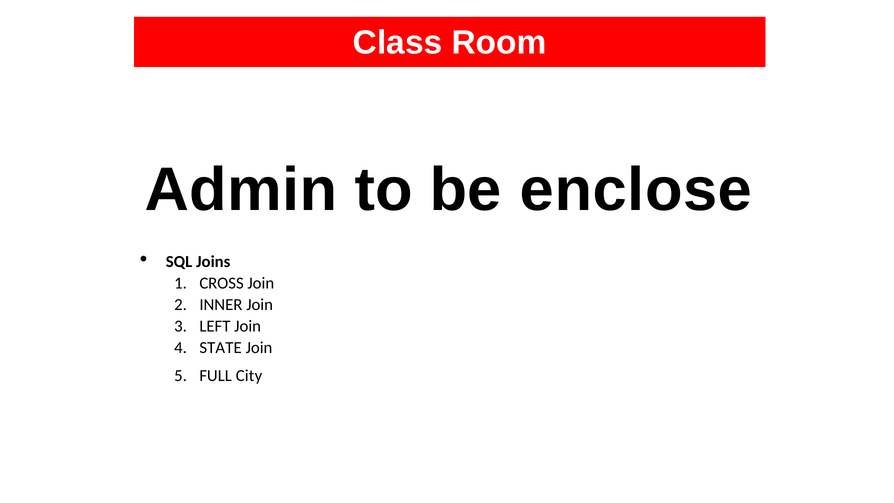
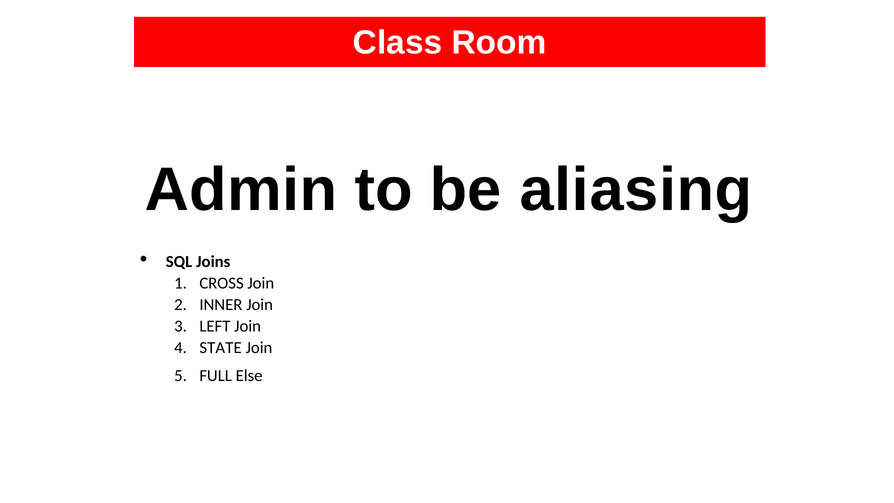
enclose: enclose -> aliasing
City: City -> Else
